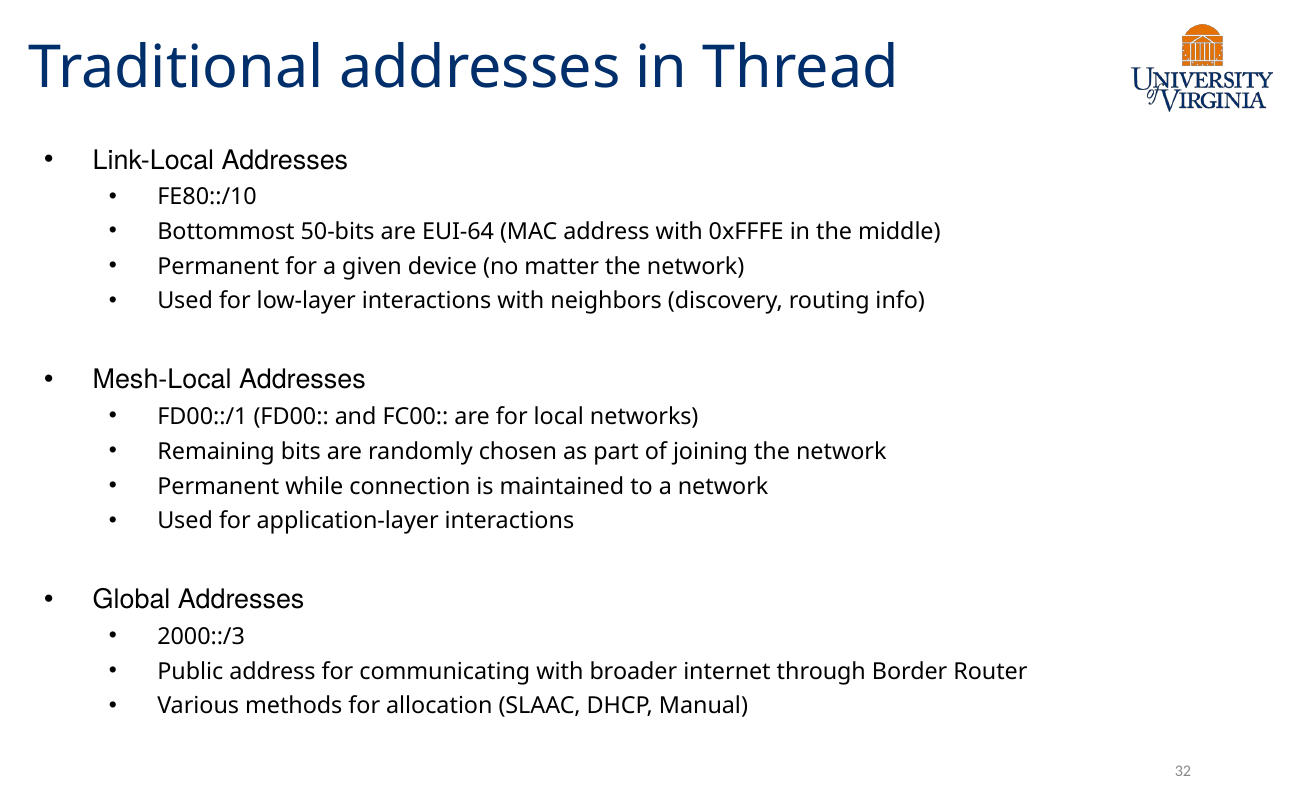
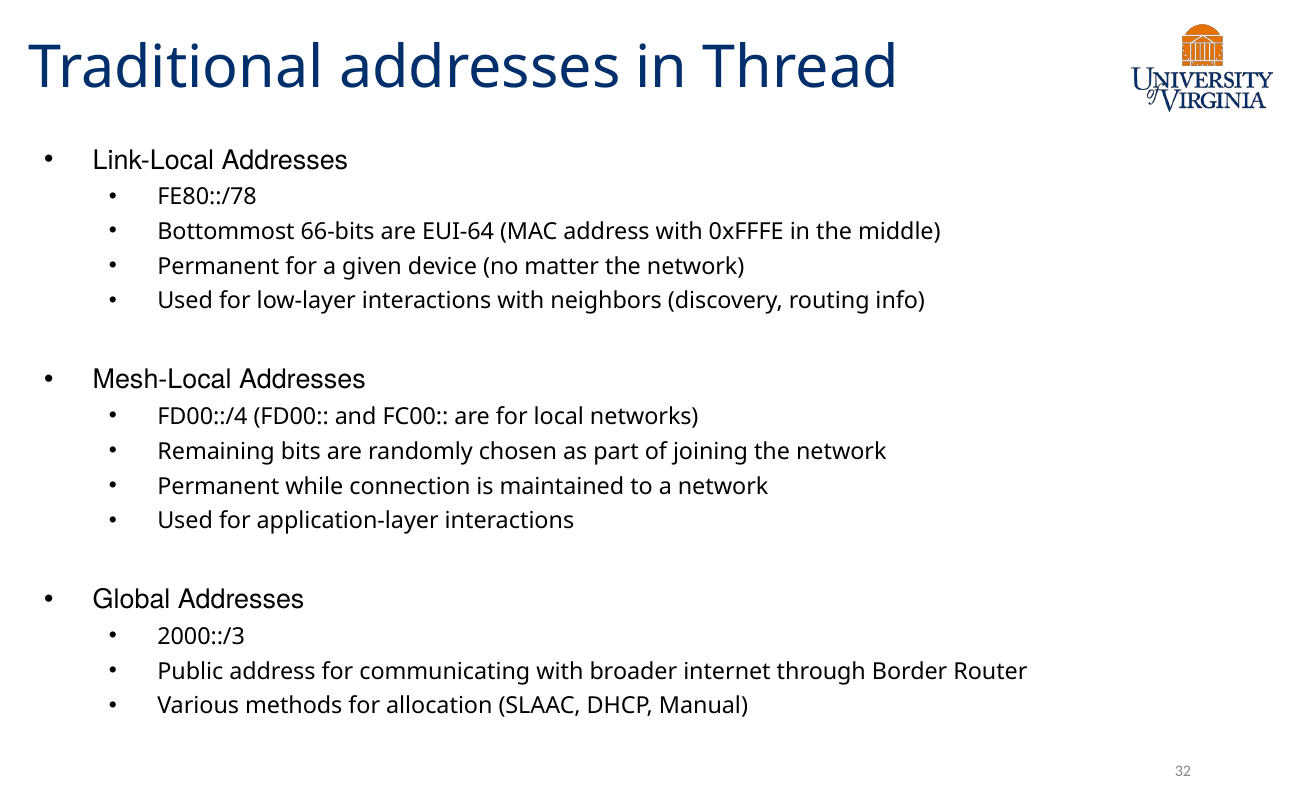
FE80::/10: FE80::/10 -> FE80::/78
50-bits: 50-bits -> 66-bits
FD00::/1: FD00::/1 -> FD00::/4
